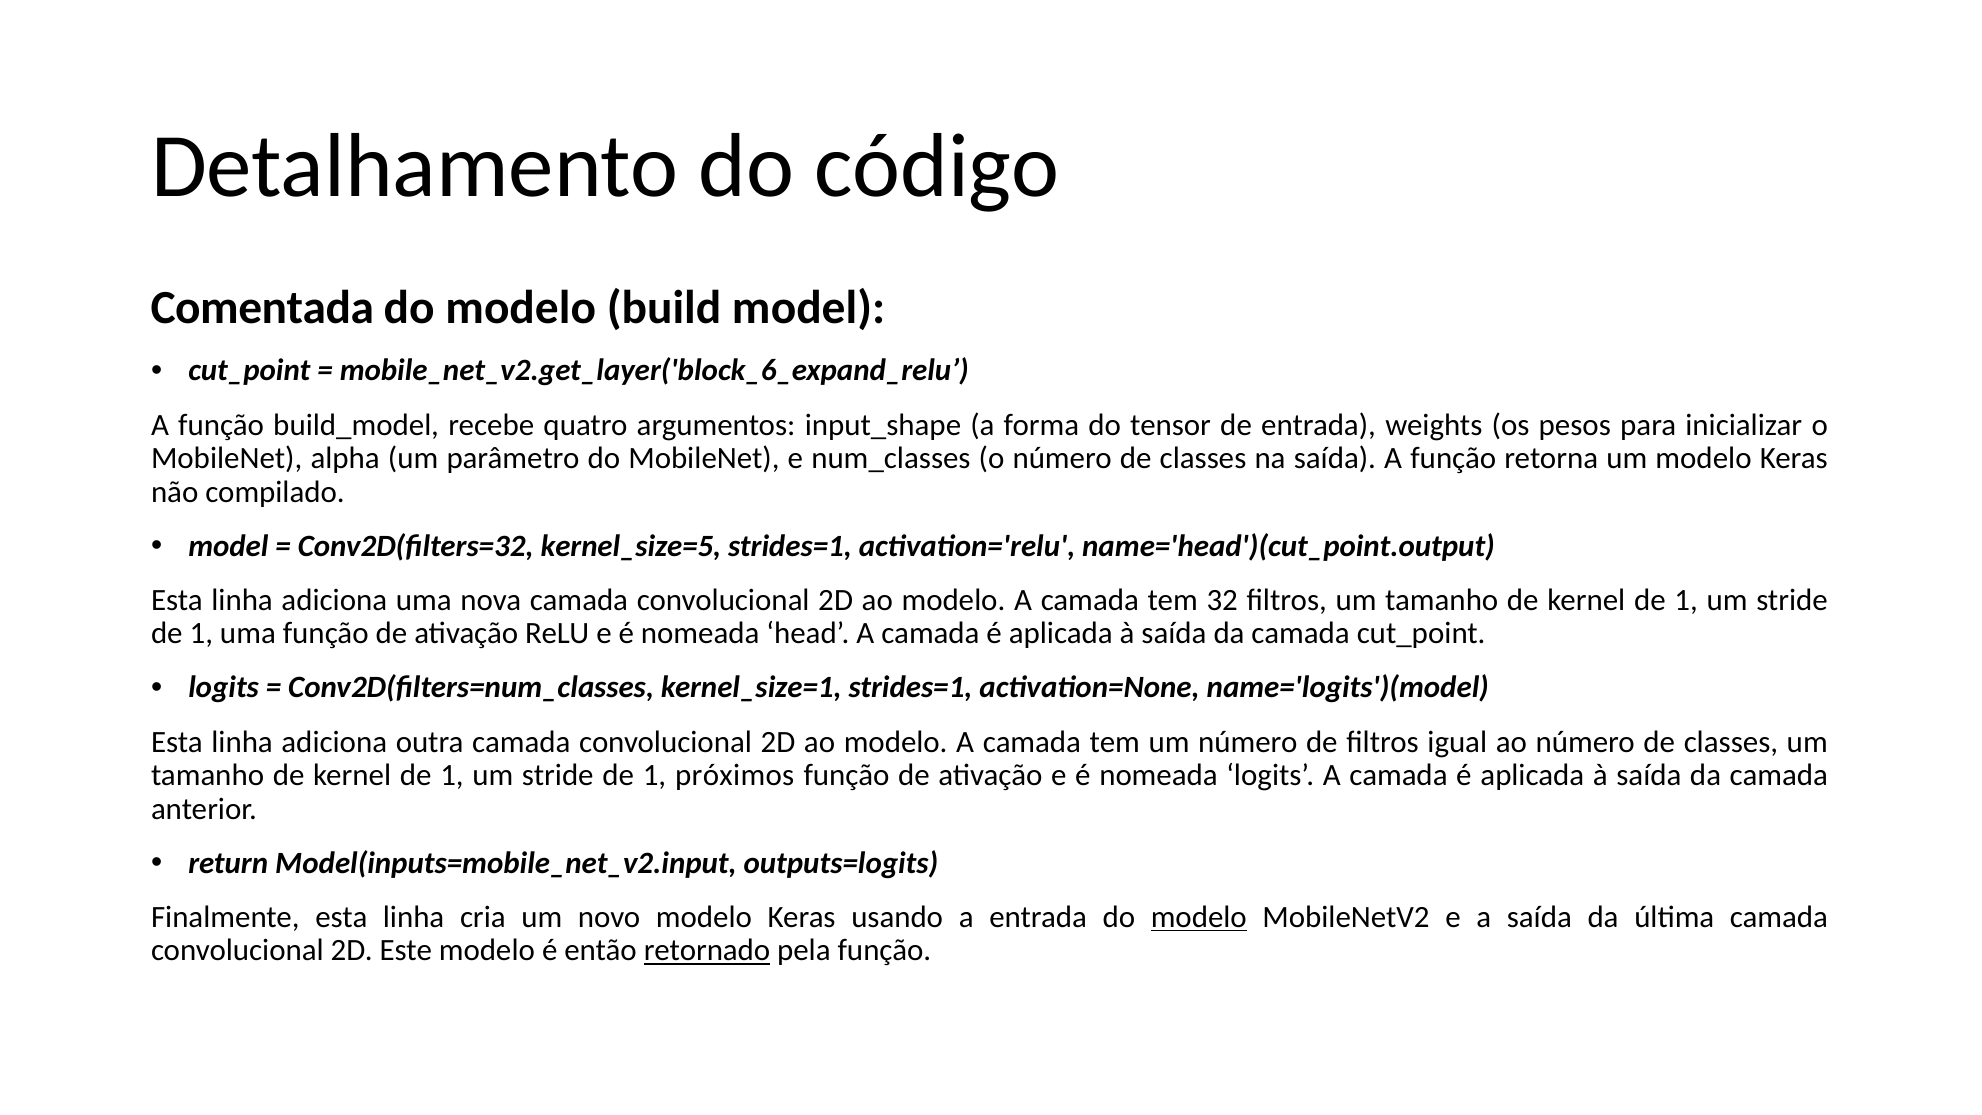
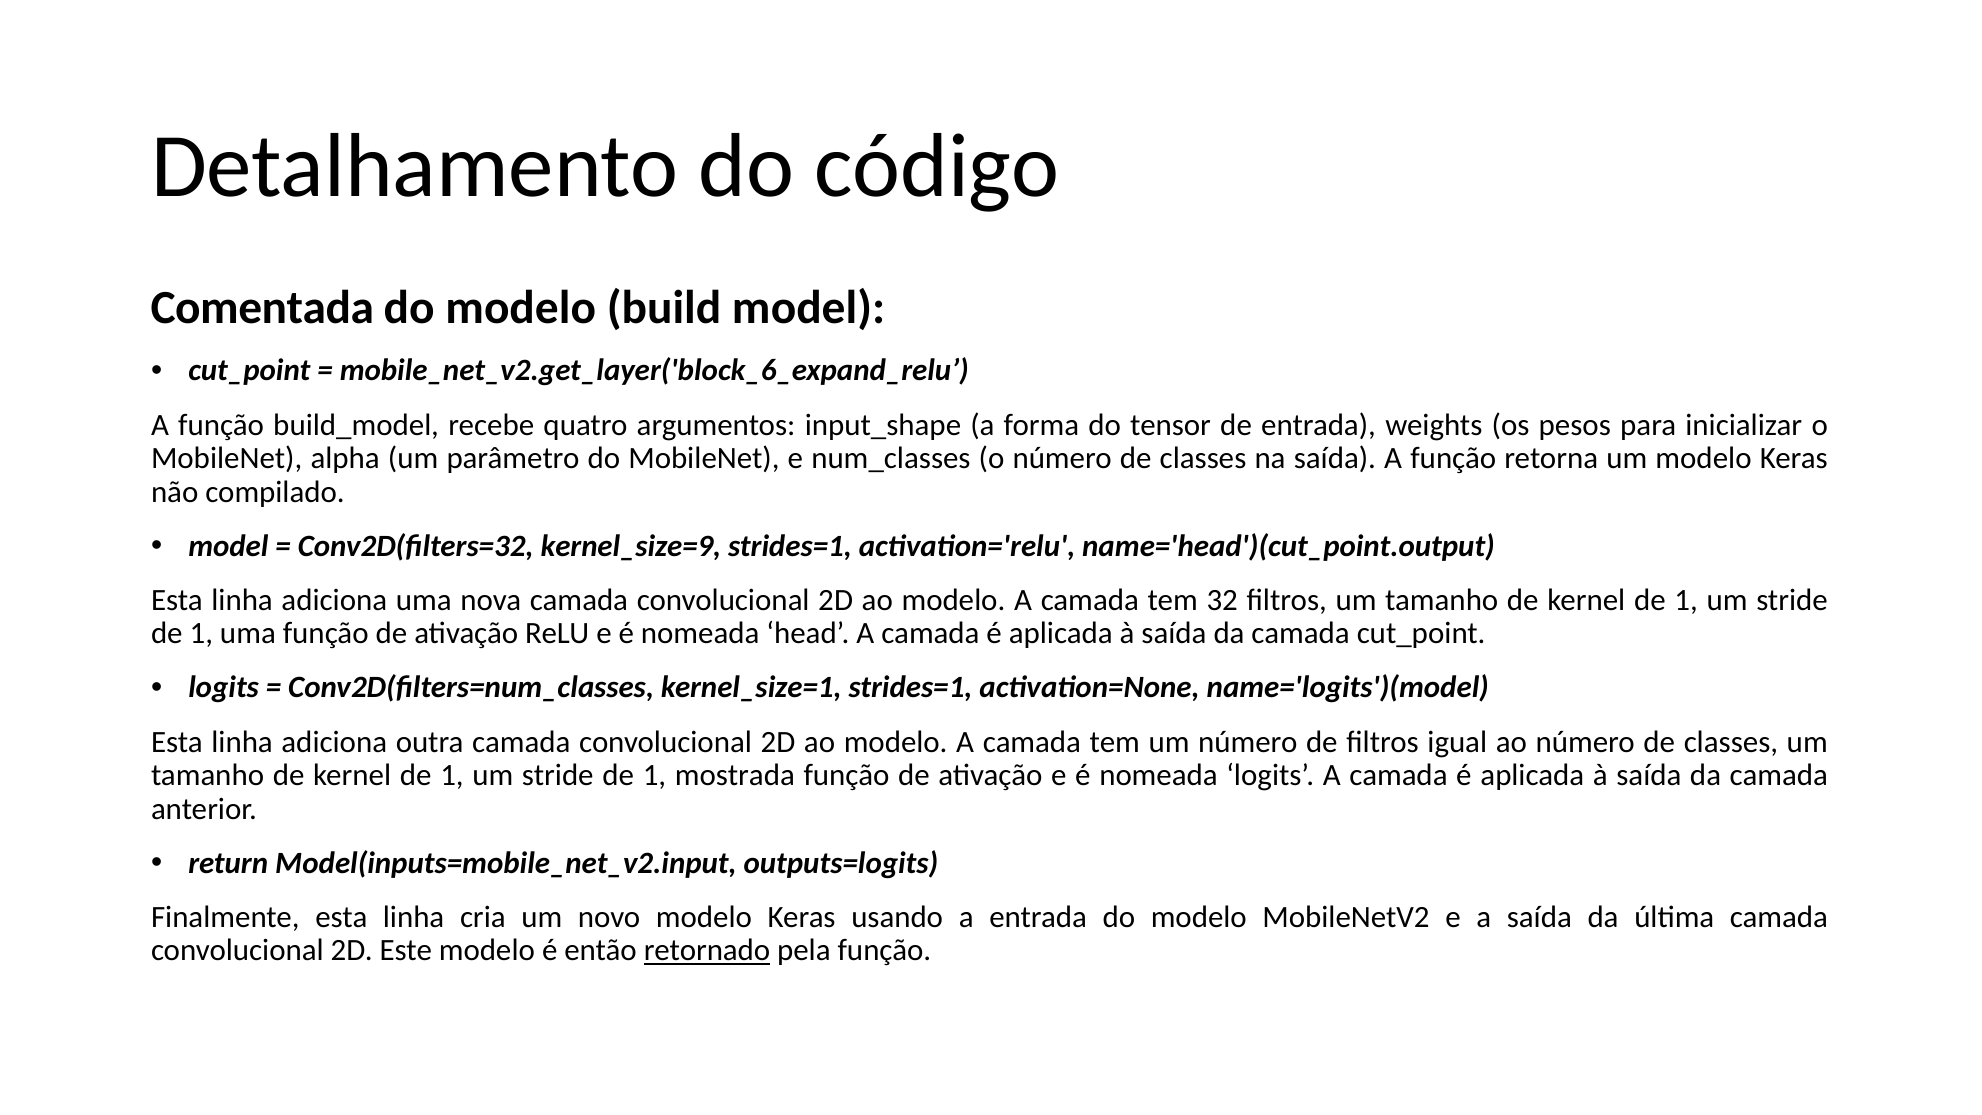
kernel_size=5: kernel_size=5 -> kernel_size=9
próximos: próximos -> mostrada
modelo at (1199, 917) underline: present -> none
